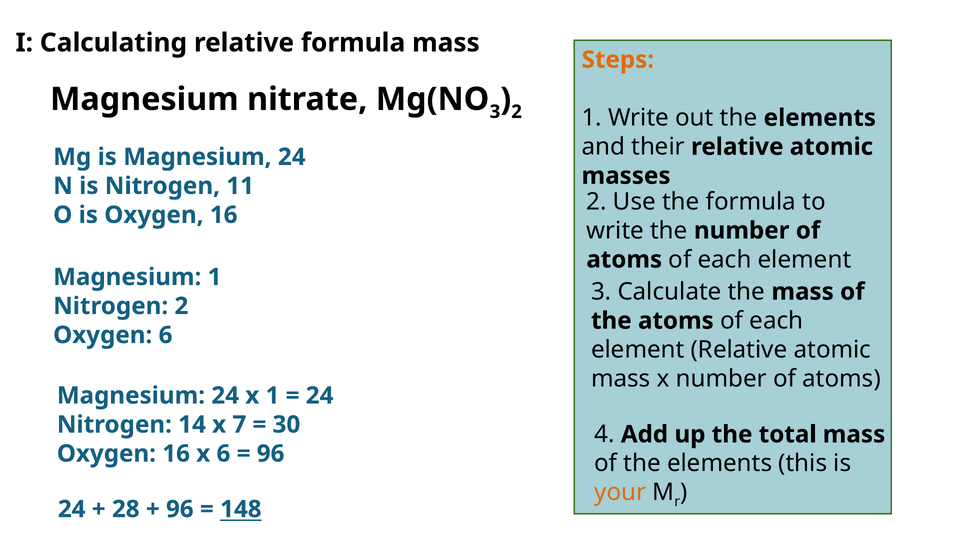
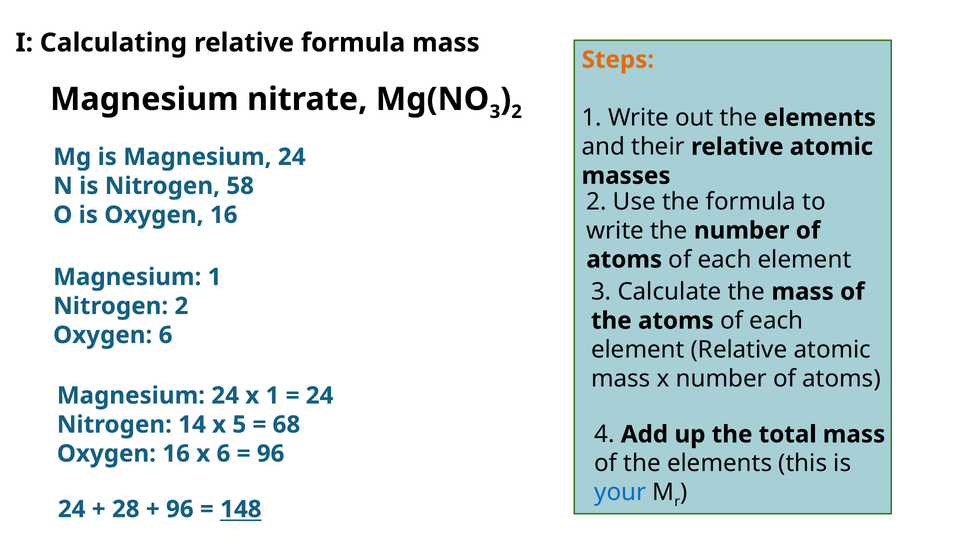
11: 11 -> 58
7: 7 -> 5
30: 30 -> 68
your colour: orange -> blue
